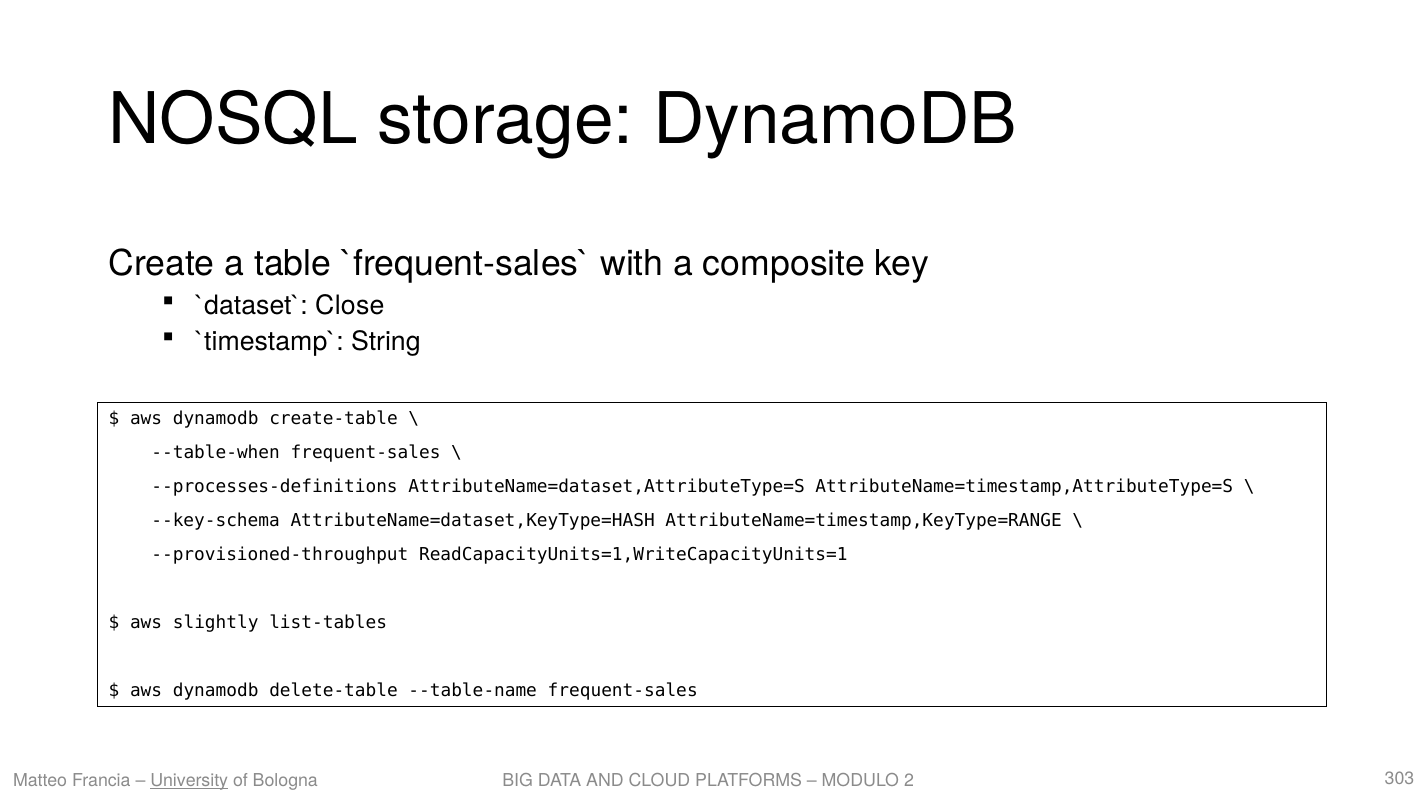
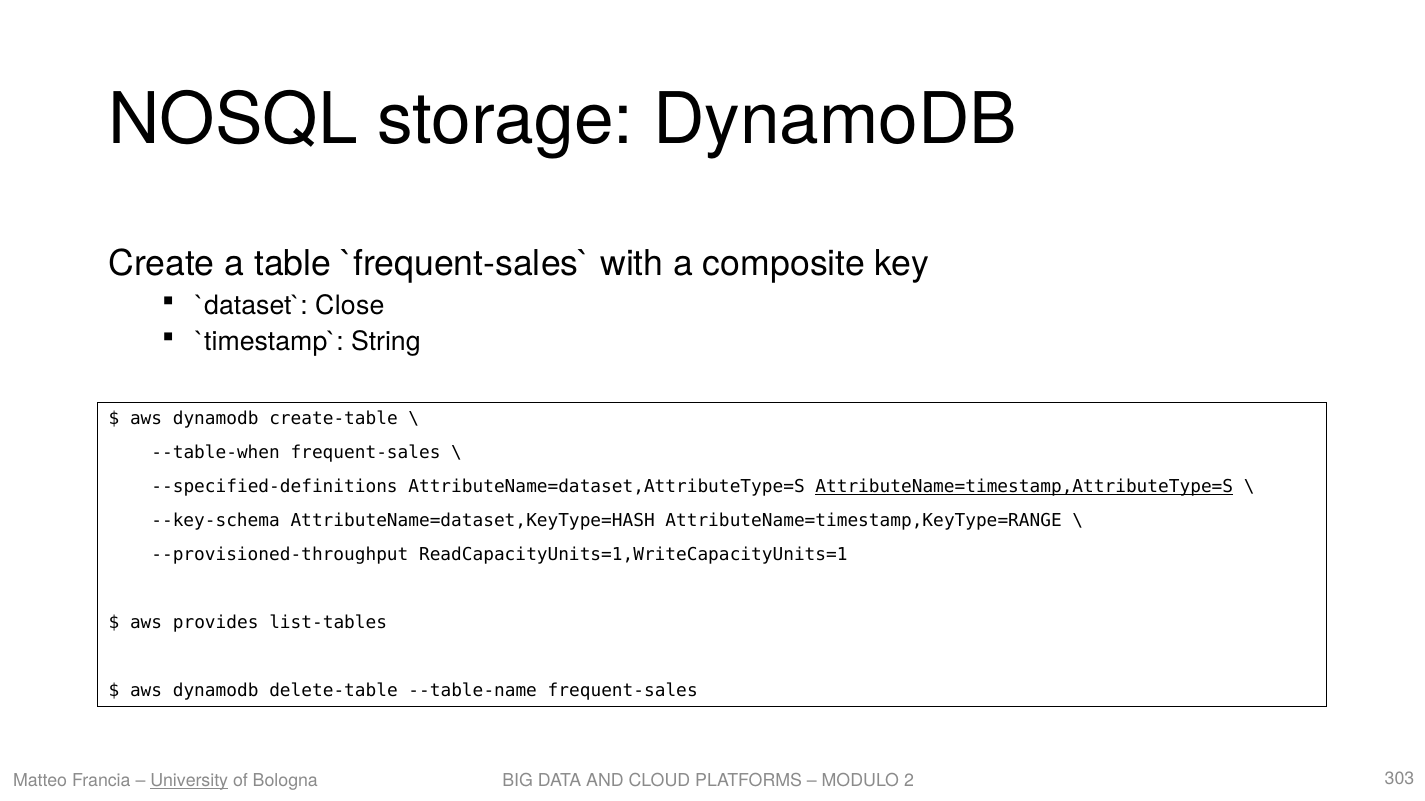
--processes-definitions: --processes-definitions -> --specified-definitions
AttributeName=timestamp,AttributeType=S underline: none -> present
slightly: slightly -> provides
